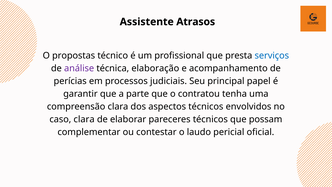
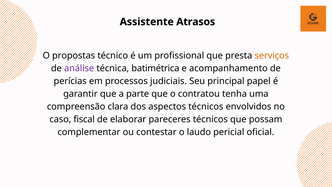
serviços colour: blue -> orange
elaboração: elaboração -> batimétrica
caso clara: clara -> fiscal
